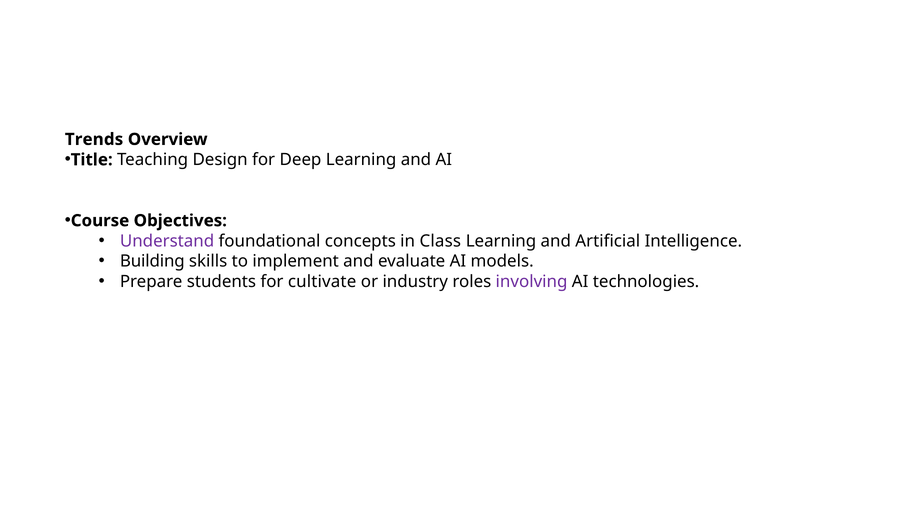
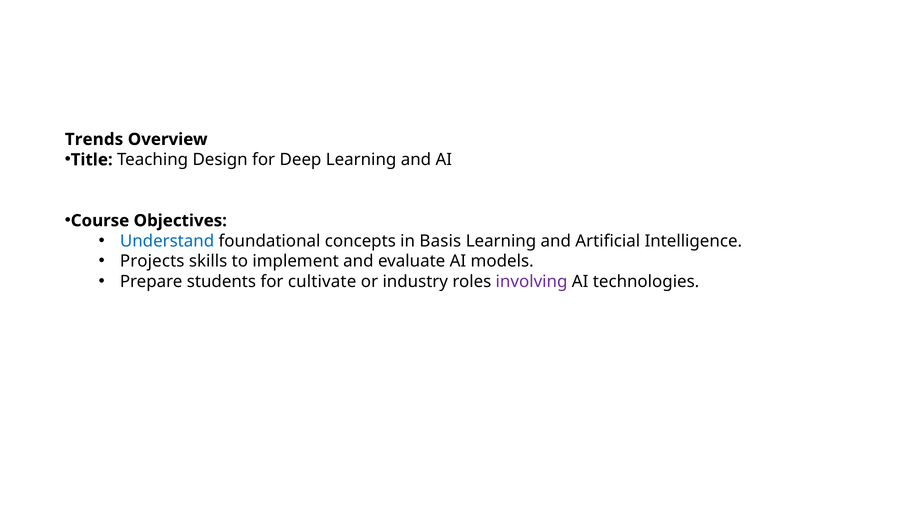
Understand colour: purple -> blue
Class: Class -> Basis
Building: Building -> Projects
